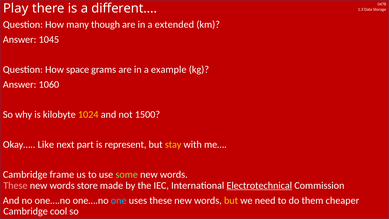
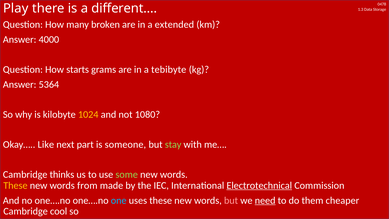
though: though -> broken
1045: 1045 -> 4000
space: space -> starts
example: example -> tebibyte
1060: 1060 -> 5364
1500: 1500 -> 1080
represent: represent -> someone
stay colour: yellow -> light green
frame: frame -> thinks
These at (15, 185) colour: pink -> yellow
store: store -> from
but at (231, 200) colour: yellow -> pink
need underline: none -> present
